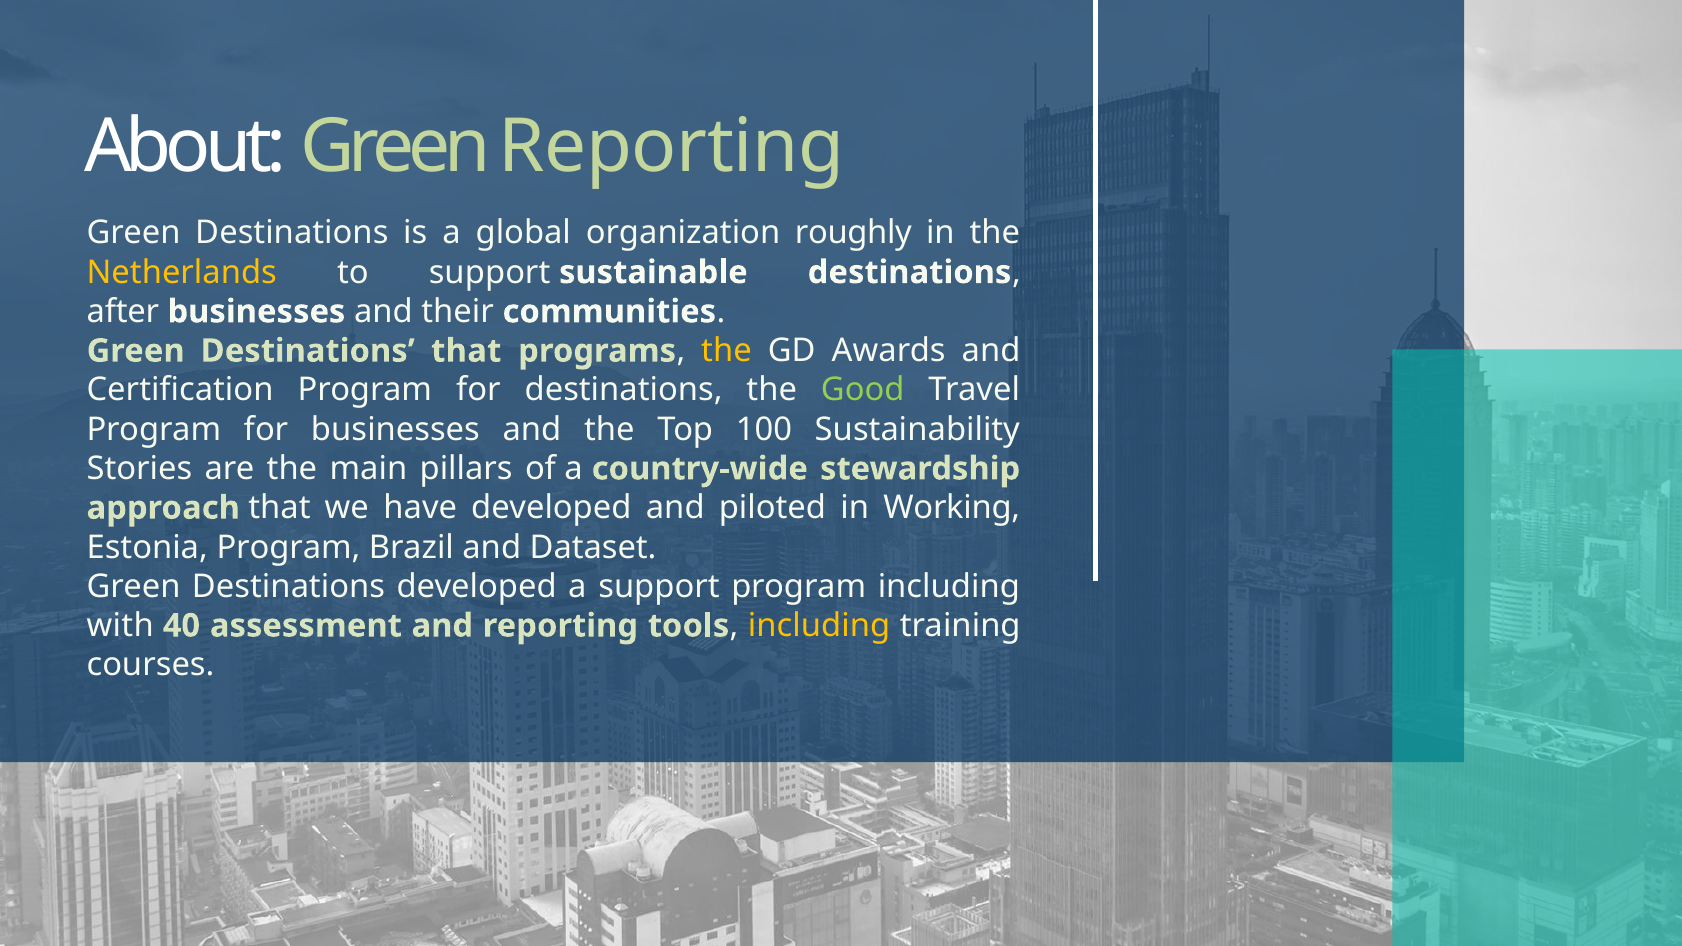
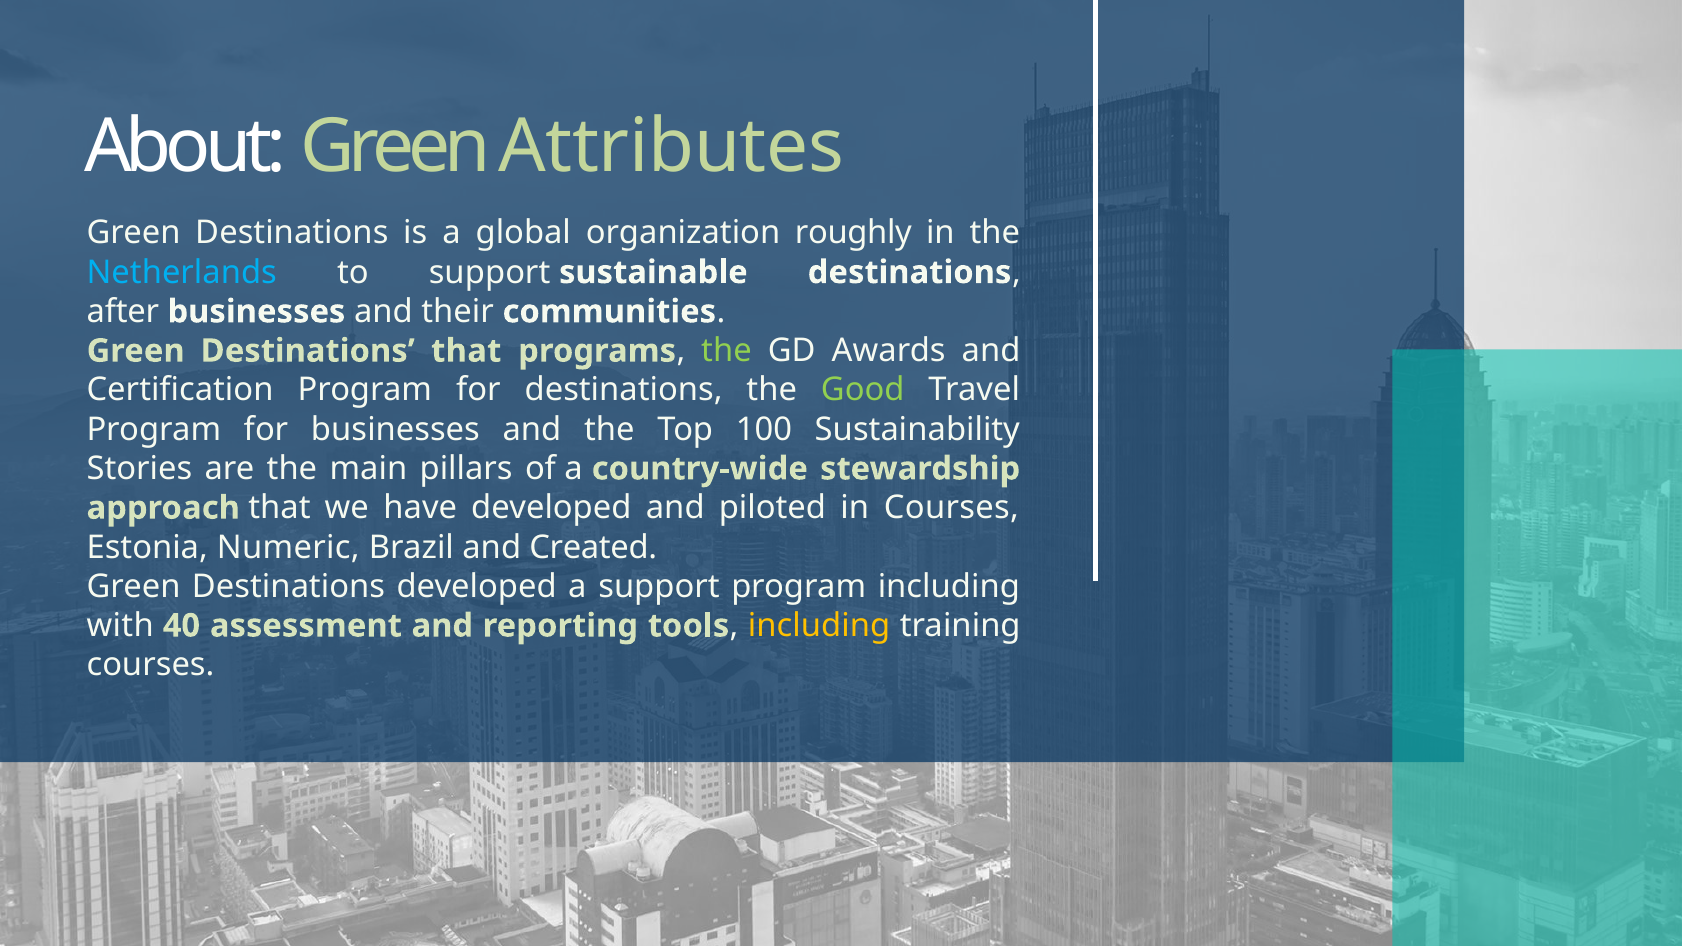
Green Reporting: Reporting -> Attributes
Netherlands colour: yellow -> light blue
the at (726, 351) colour: yellow -> light green
in Working: Working -> Courses
Estonia Program: Program -> Numeric
Dataset: Dataset -> Created
